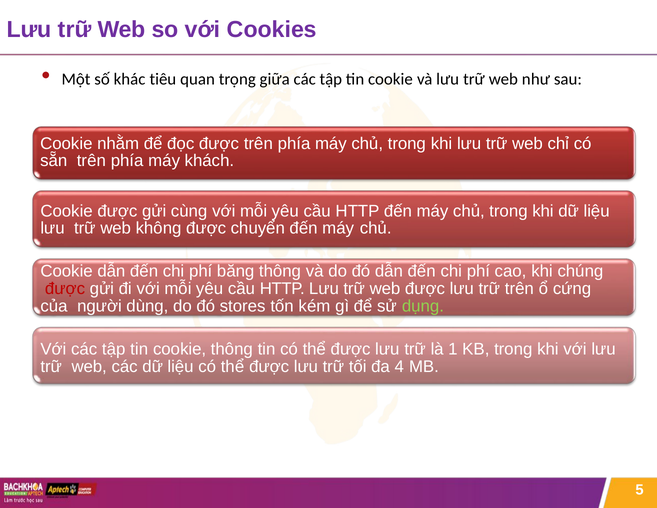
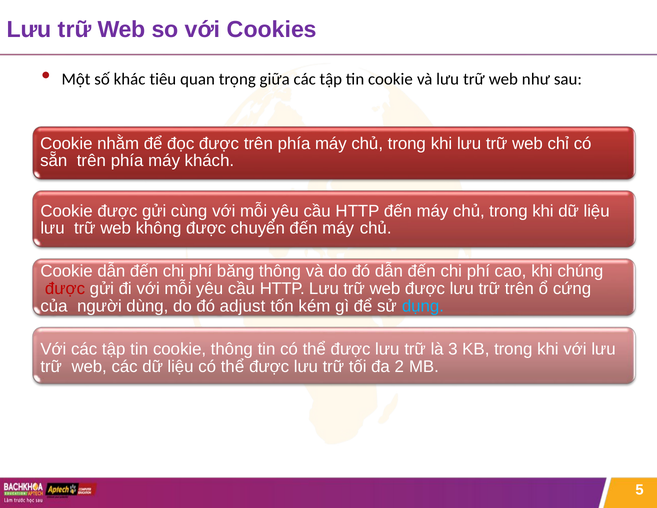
stores: stores -> adjust
dụng colour: light green -> light blue
1: 1 -> 3
4: 4 -> 2
